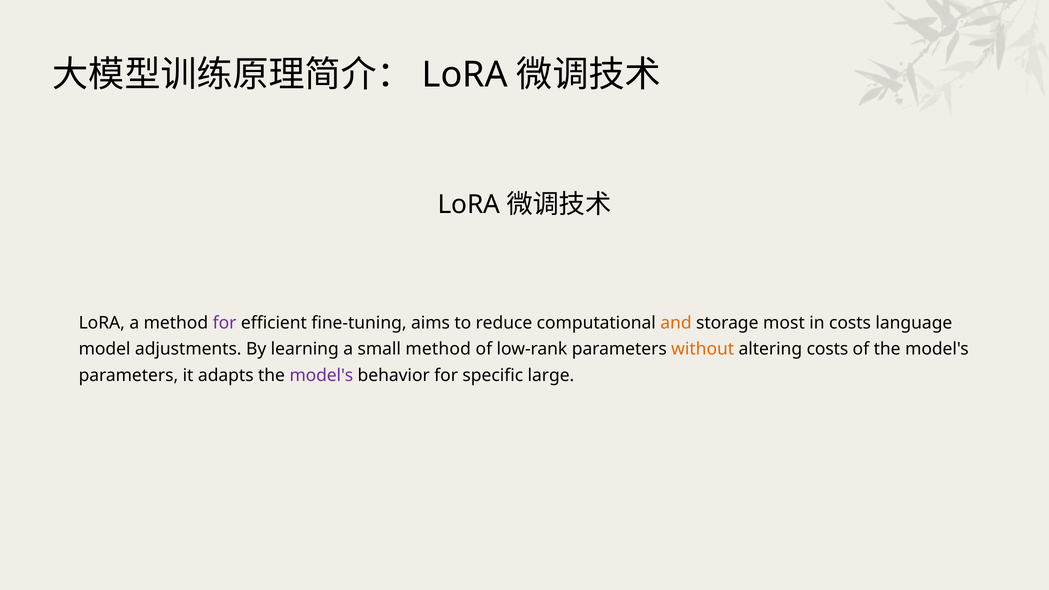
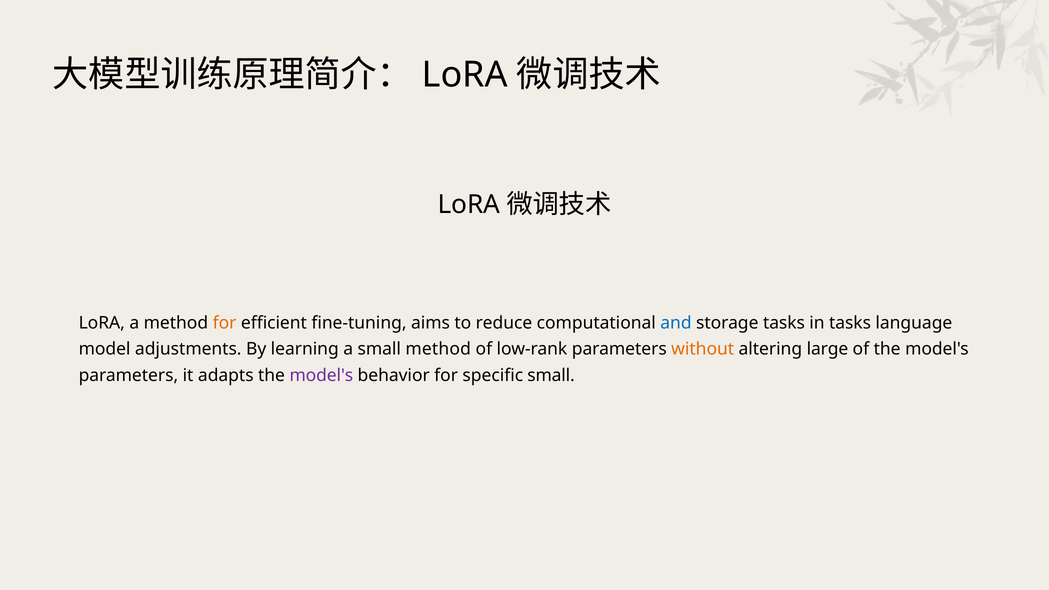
for at (225, 323) colour: purple -> orange
and colour: orange -> blue
storage most: most -> tasks
in costs: costs -> tasks
altering costs: costs -> large
specific large: large -> small
